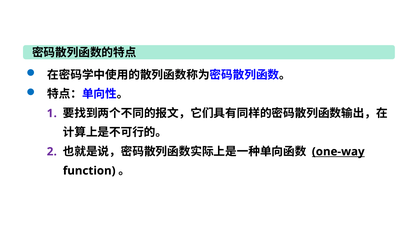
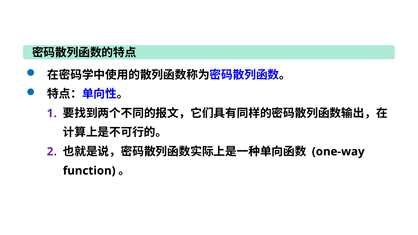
one-way underline: present -> none
